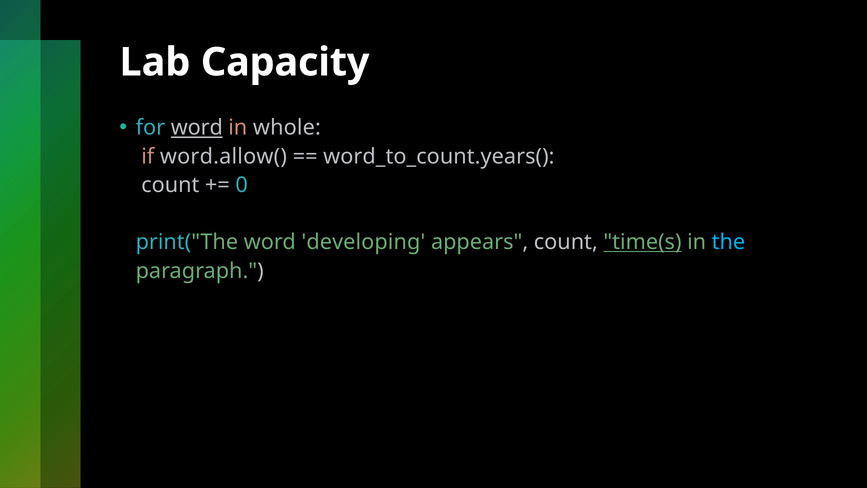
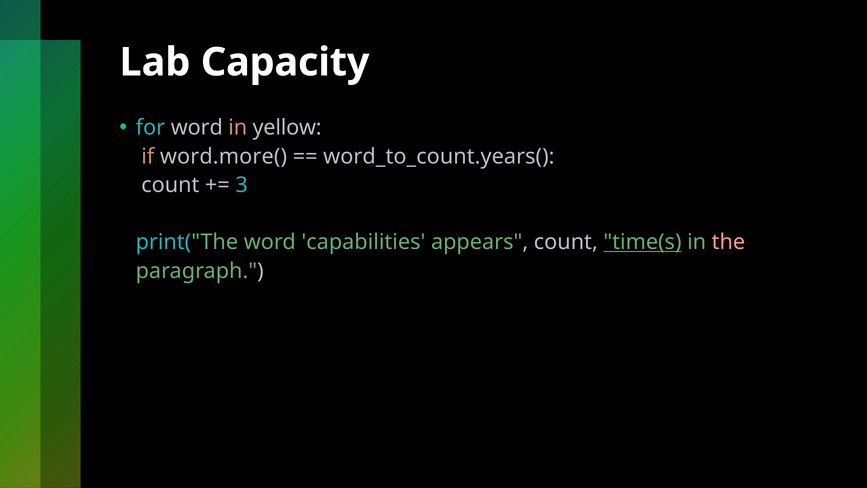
word at (197, 128) underline: present -> none
whole: whole -> yellow
word.allow(: word.allow( -> word.more(
0: 0 -> 3
developing: developing -> capabilities
the colour: light blue -> pink
